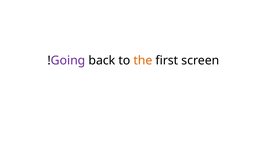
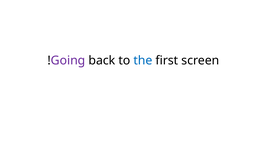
the colour: orange -> blue
